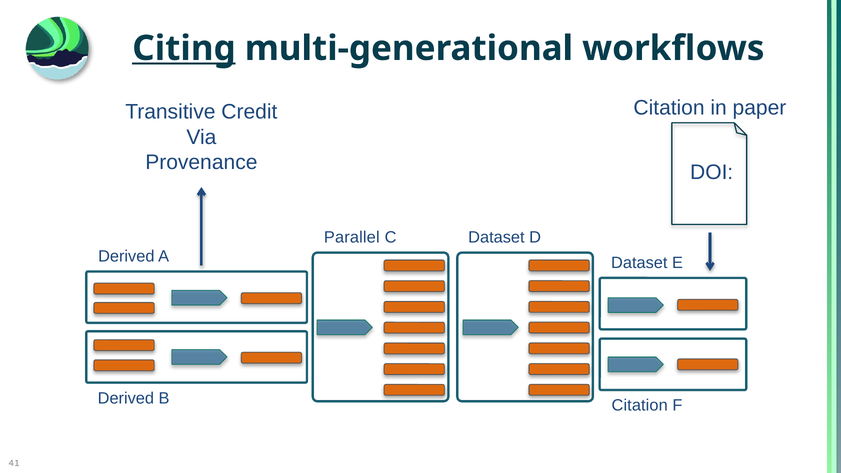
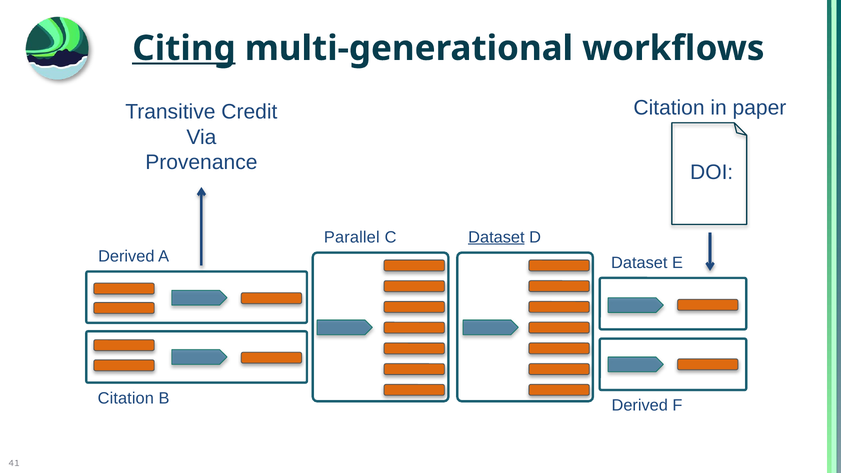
Dataset at (496, 237) underline: none -> present
Derived at (126, 399): Derived -> Citation
Citation at (640, 405): Citation -> Derived
